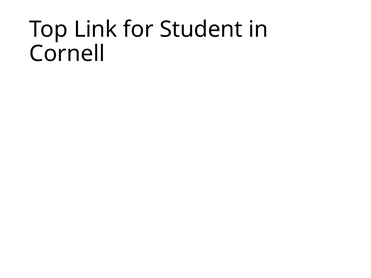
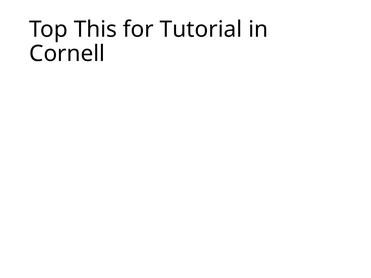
Link: Link -> This
Student: Student -> Tutorial
